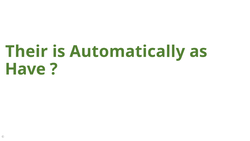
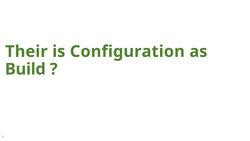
Automatically: Automatically -> Configuration
Have: Have -> Build
